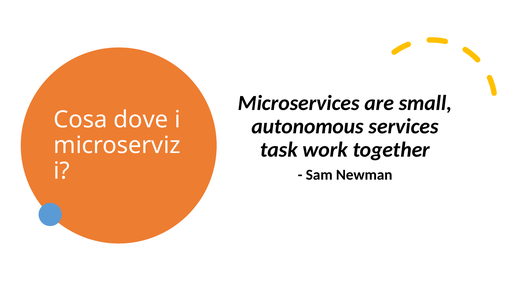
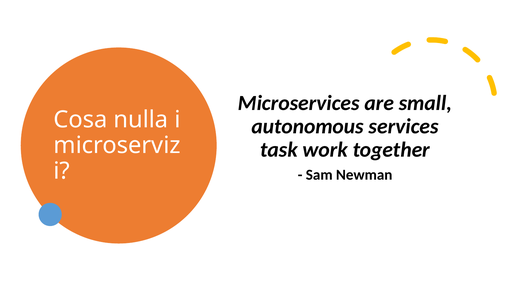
dove: dove -> nulla
